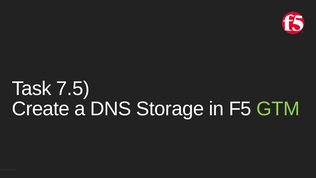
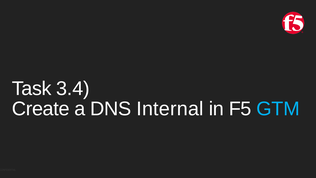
7.5: 7.5 -> 3.4
Storage: Storage -> Internal
GTM colour: light green -> light blue
